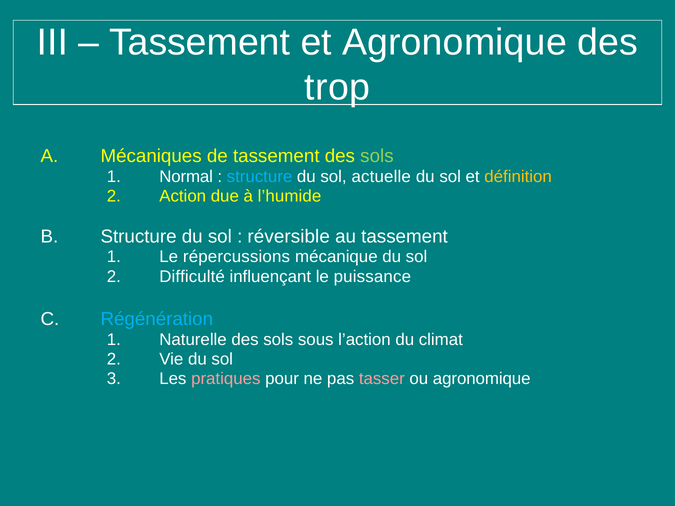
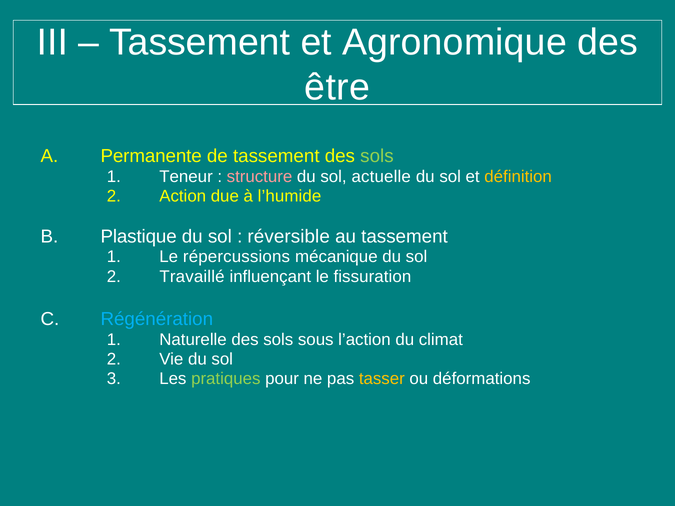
trop: trop -> être
Mécaniques: Mécaniques -> Permanente
Normal: Normal -> Teneur
structure at (259, 177) colour: light blue -> pink
Structure at (139, 236): Structure -> Plastique
Difficulté: Difficulté -> Travaillé
puissance: puissance -> fissuration
pratiques colour: pink -> light green
tasser colour: pink -> yellow
ou agronomique: agronomique -> déformations
